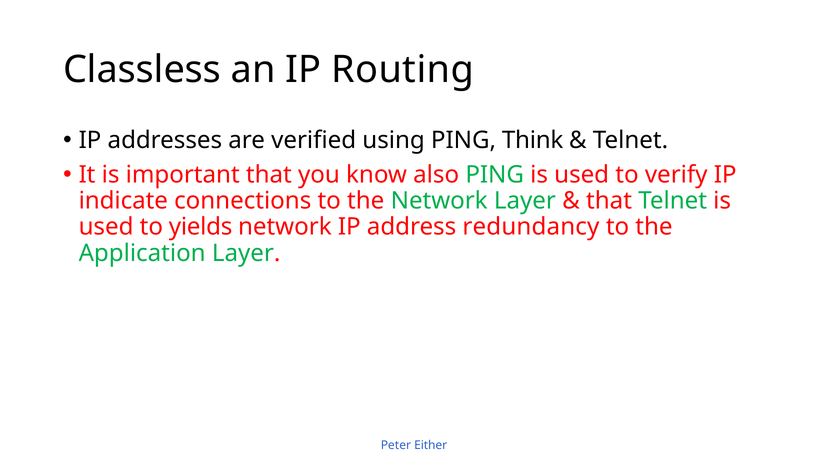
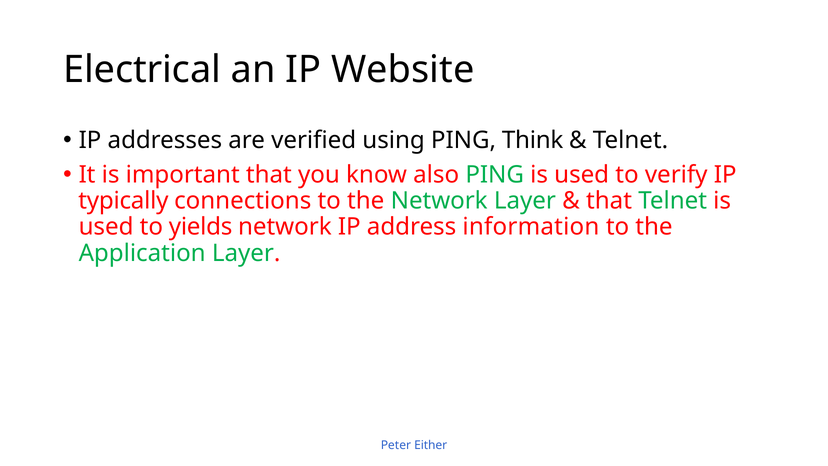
Classless: Classless -> Electrical
Routing: Routing -> Website
indicate: indicate -> typically
redundancy: redundancy -> information
